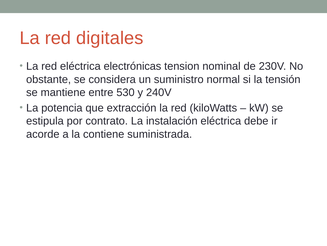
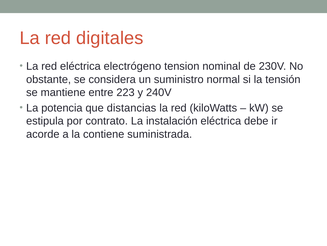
electrónicas: electrónicas -> electrógeno
530: 530 -> 223
extracción: extracción -> distancias
